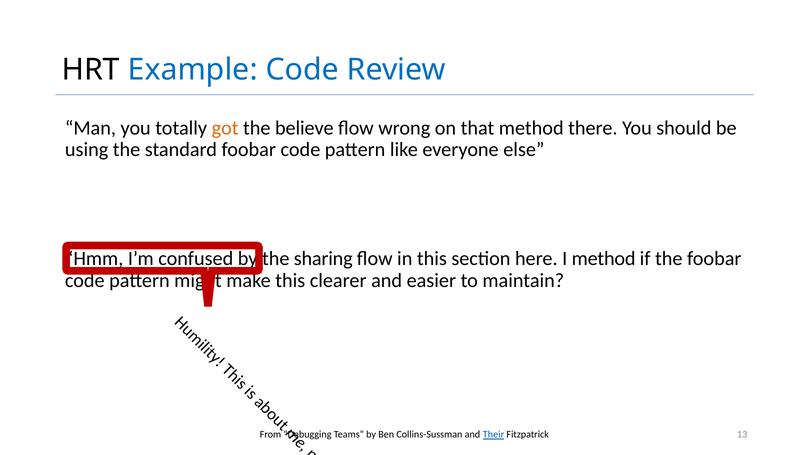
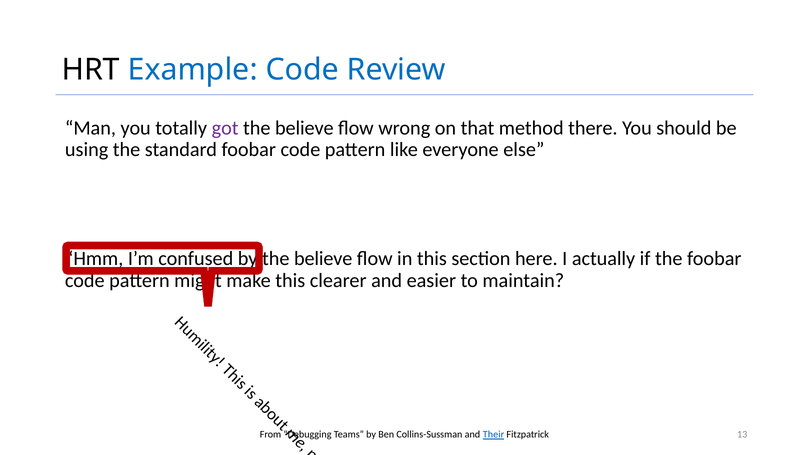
got colour: orange -> purple
sharing at (323, 259): sharing -> believe
I method: method -> actually
